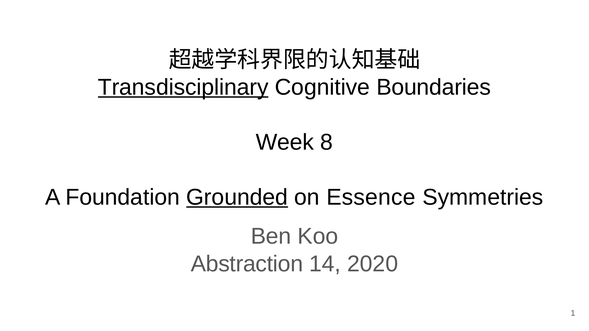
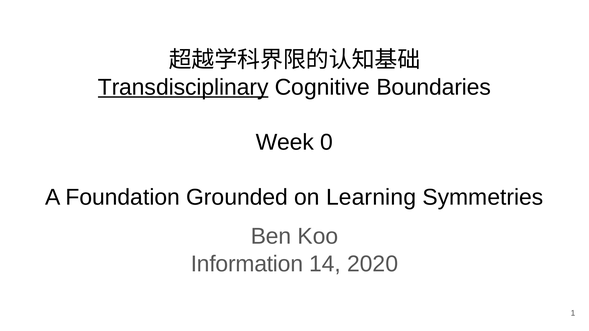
8: 8 -> 0
Grounded underline: present -> none
Essence: Essence -> Learning
Abstraction: Abstraction -> Information
